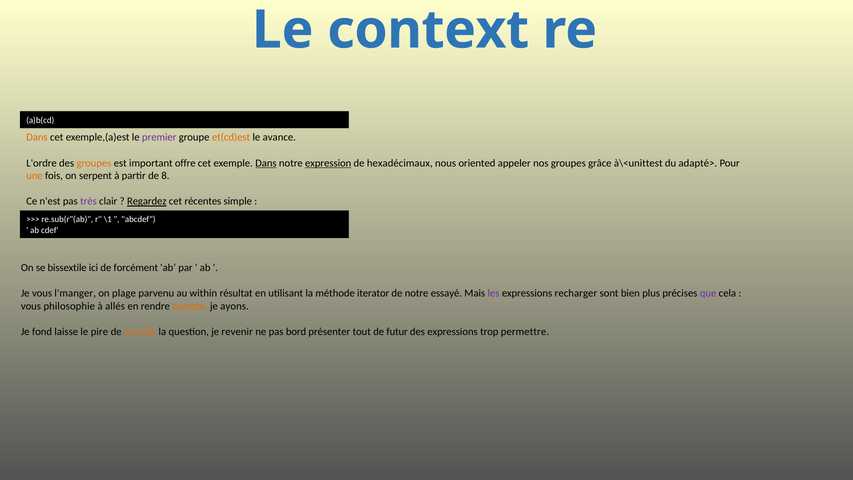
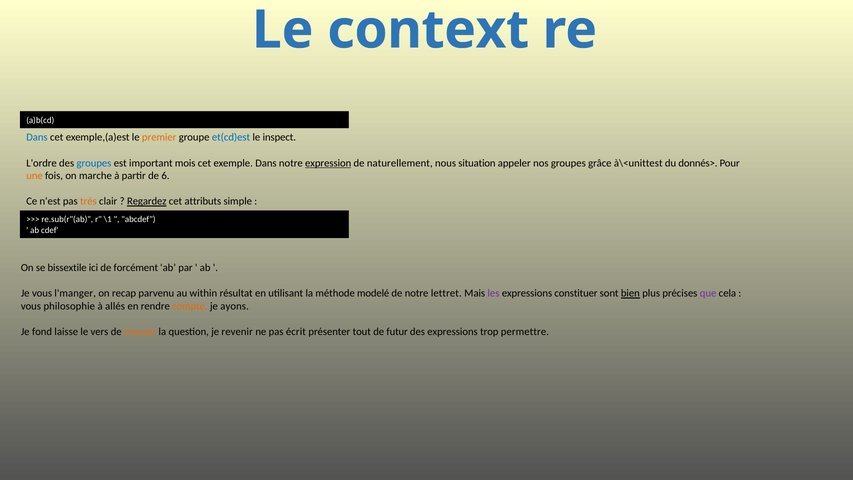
Dans at (37, 137) colour: orange -> blue
premier colour: purple -> orange
et(cd)est colour: orange -> blue
avance: avance -> inspect
groupes at (94, 163) colour: orange -> blue
offre: offre -> mois
Dans at (266, 163) underline: present -> none
hexadécimaux: hexadécimaux -> naturellement
oriented: oriented -> situation
adapté>: adapté> -> donnés>
serpent: serpent -> marche
8: 8 -> 6
très colour: purple -> orange
récentes: récentes -> attributs
plage: plage -> recap
iterator: iterator -> modelé
essayé: essayé -> lettret
recharger: recharger -> constituer
bien underline: none -> present
pire: pire -> vers
bord: bord -> écrit
